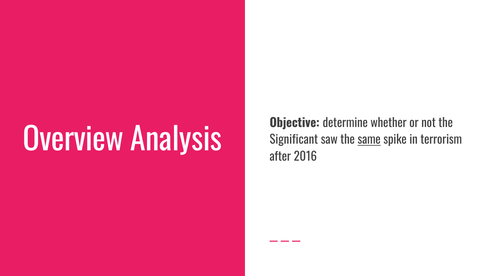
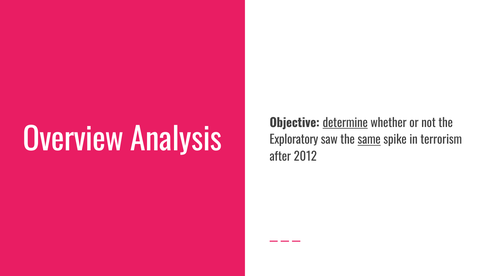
determine underline: none -> present
Significant: Significant -> Exploratory
2016: 2016 -> 2012
